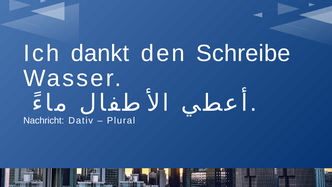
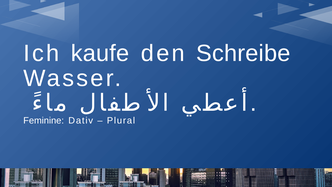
dankt: dankt -> kaufe
Nachricht: Nachricht -> Feminine
